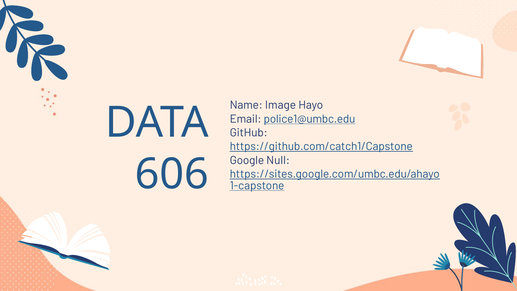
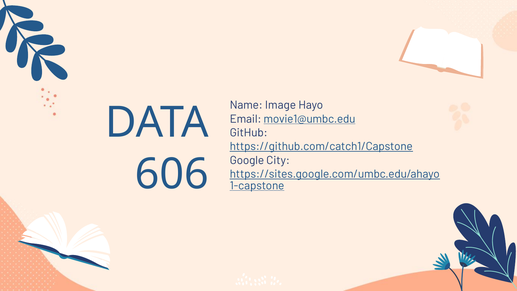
police1@umbc.edu: police1@umbc.edu -> movie1@umbc.edu
Null: Null -> City
